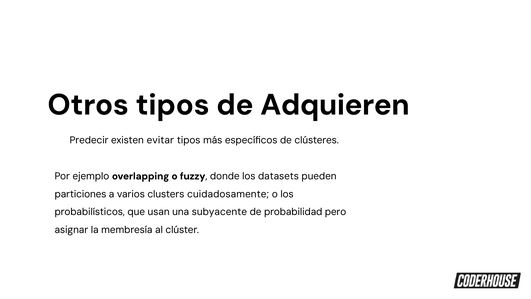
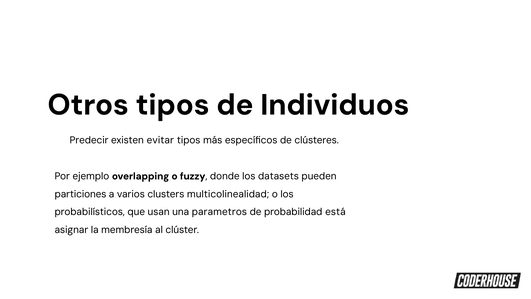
Adquieren: Adquieren -> Individuos
cuidadosamente: cuidadosamente -> multicolinealidad
subyacente: subyacente -> parametros
pero: pero -> está
